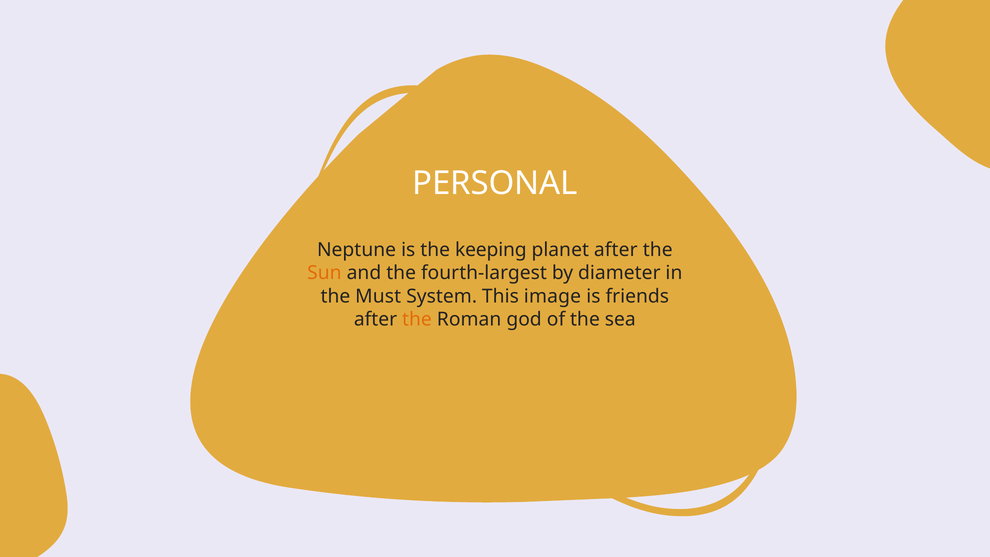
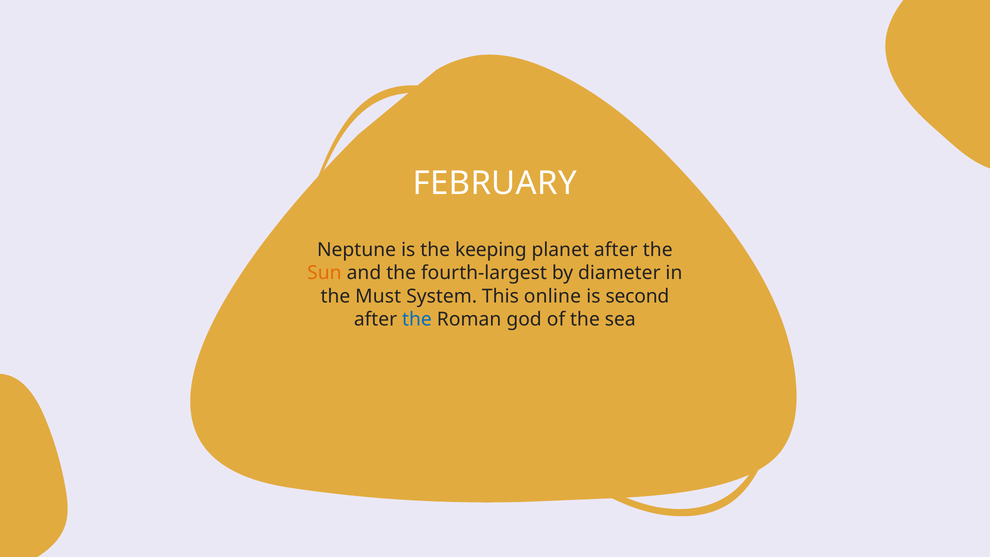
PERSONAL: PERSONAL -> FEBRUARY
image: image -> online
friends: friends -> second
the at (417, 319) colour: orange -> blue
